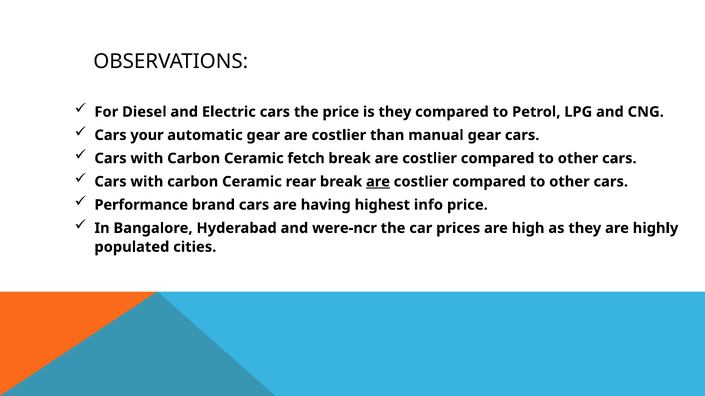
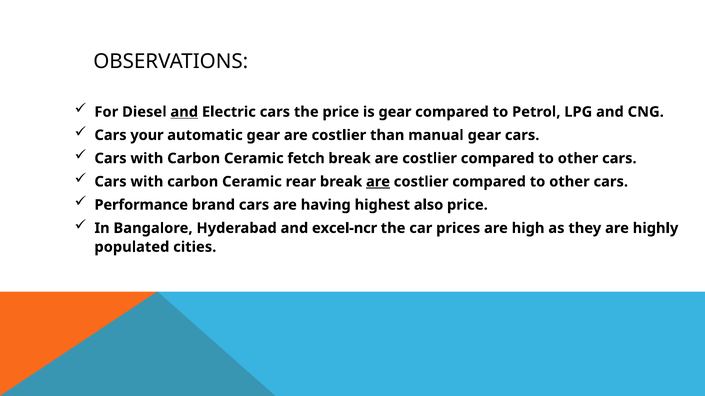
and at (184, 112) underline: none -> present
is they: they -> gear
info: info -> also
were-ncr: were-ncr -> excel-ncr
